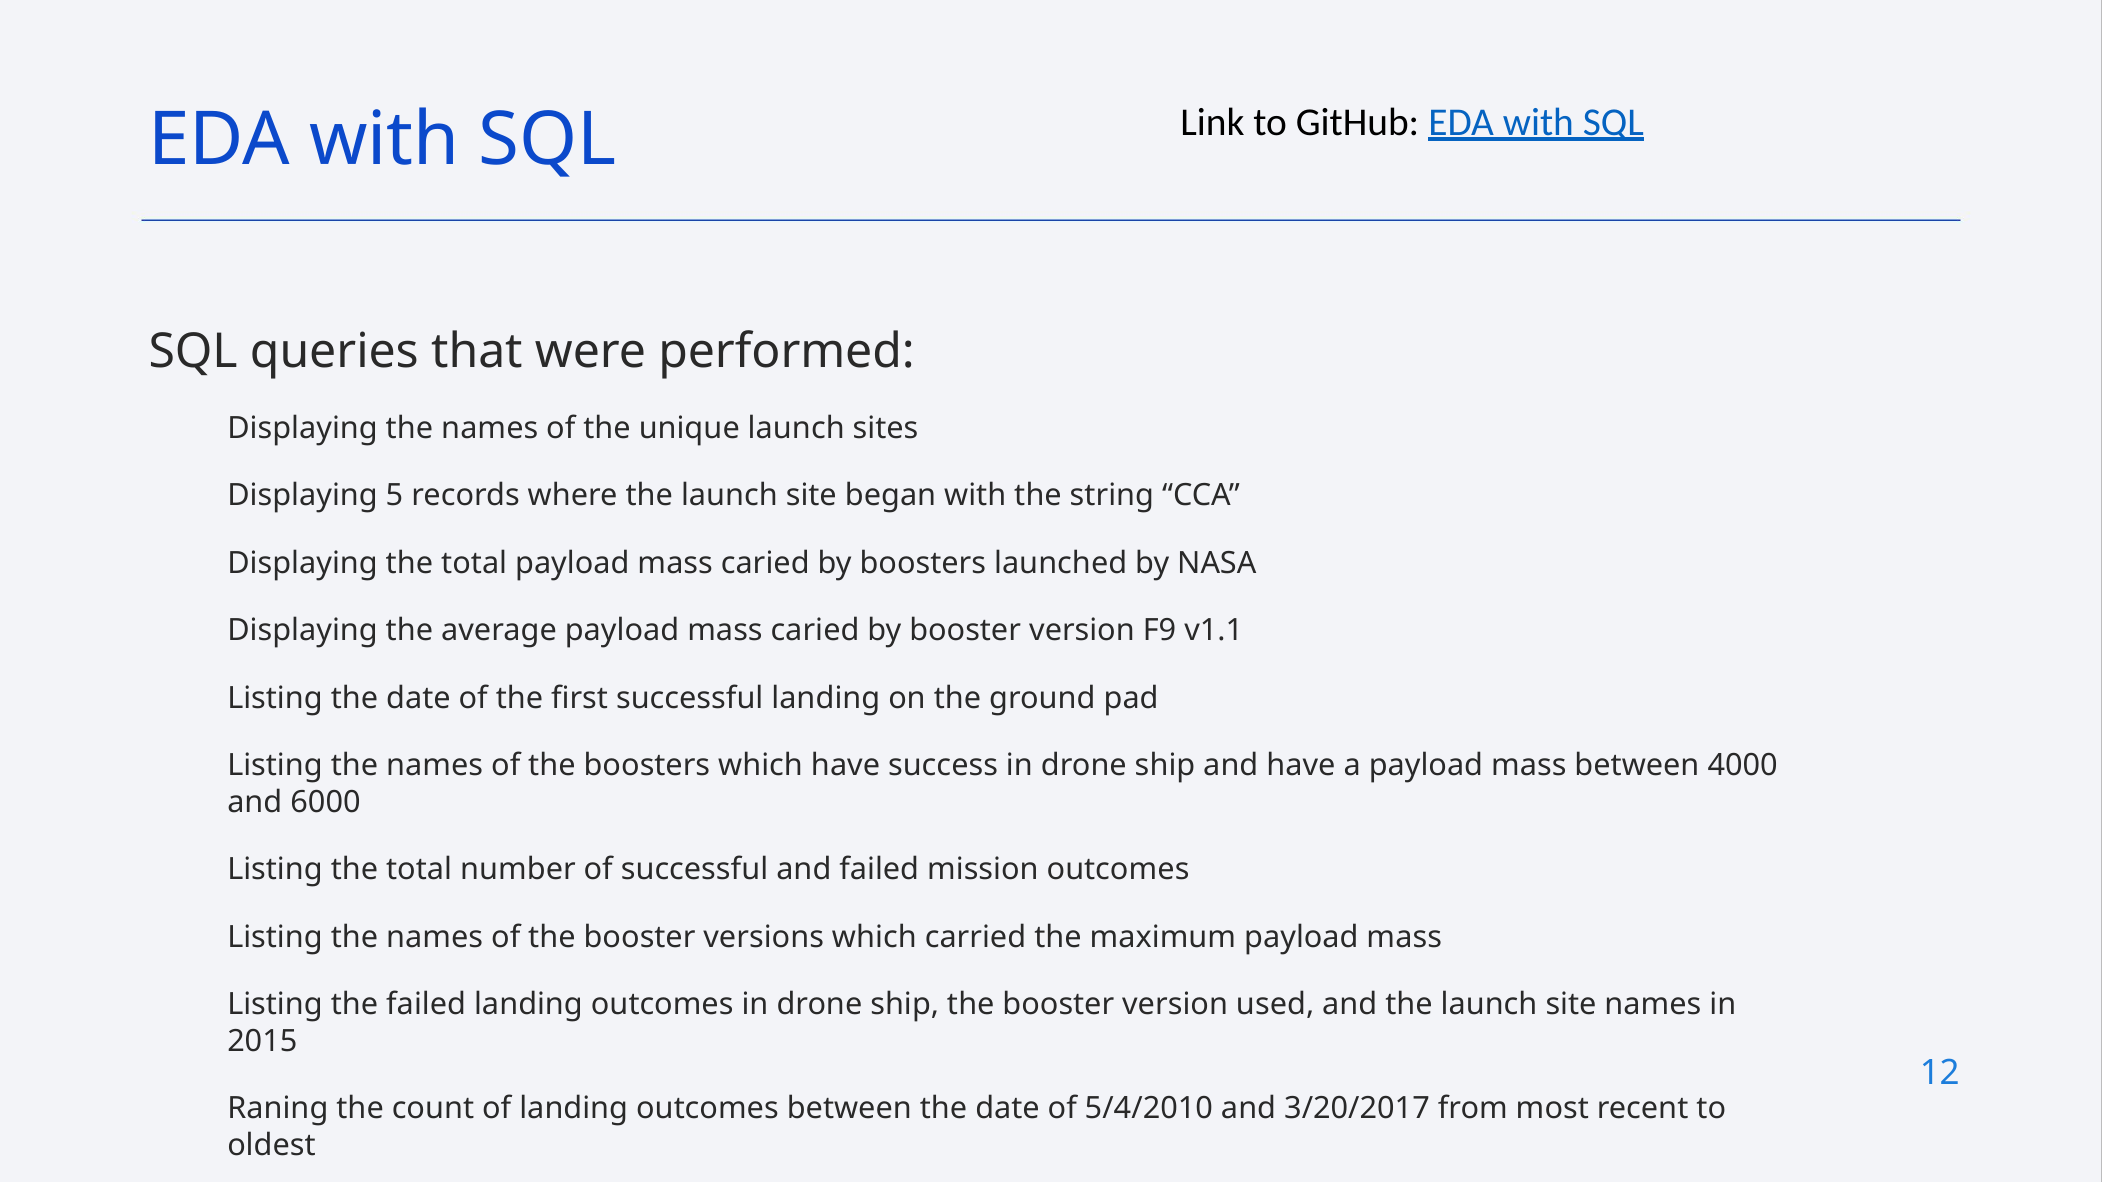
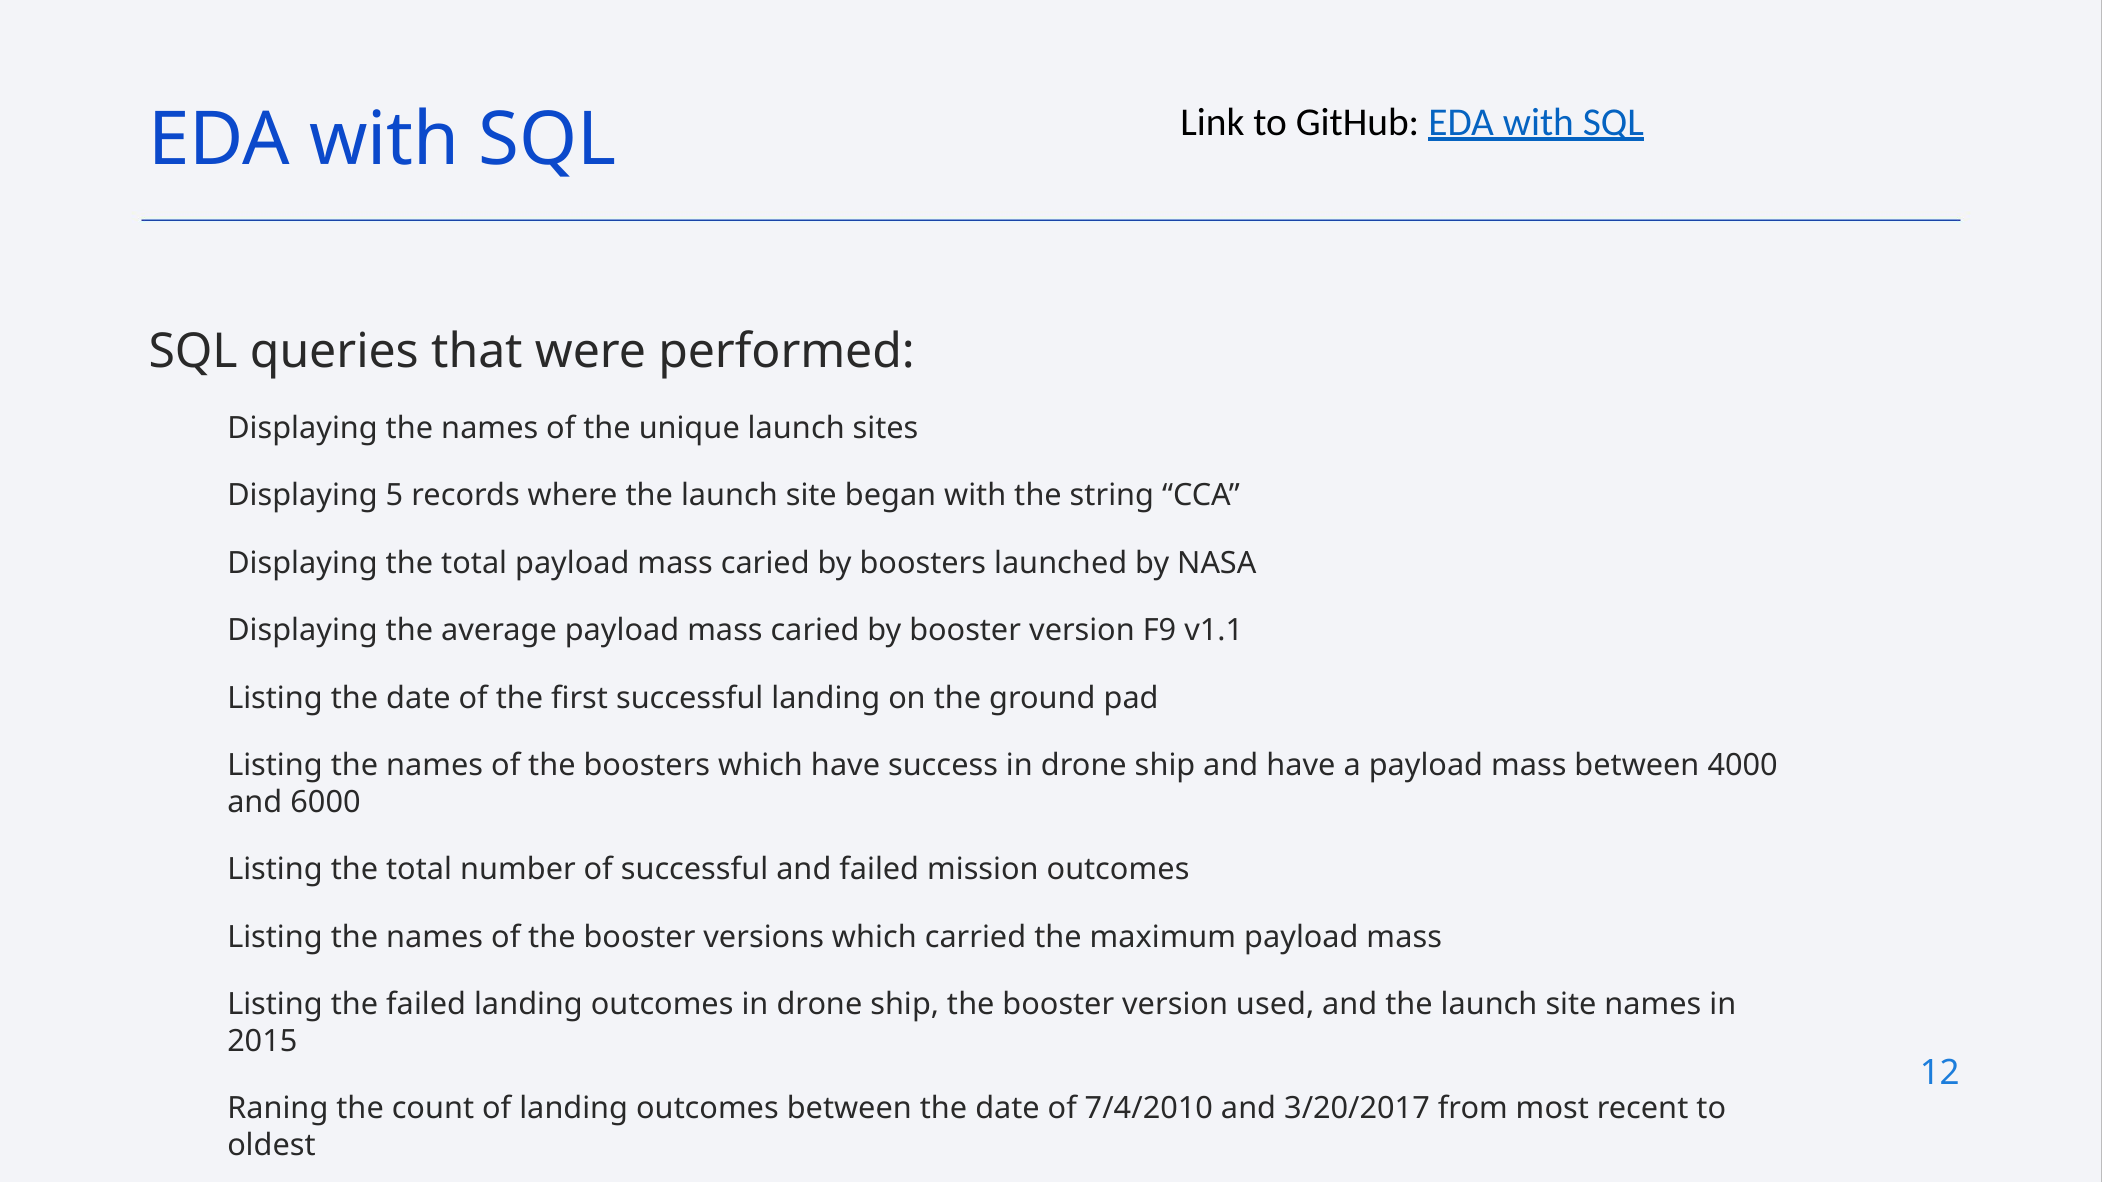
5/4/2010: 5/4/2010 -> 7/4/2010
